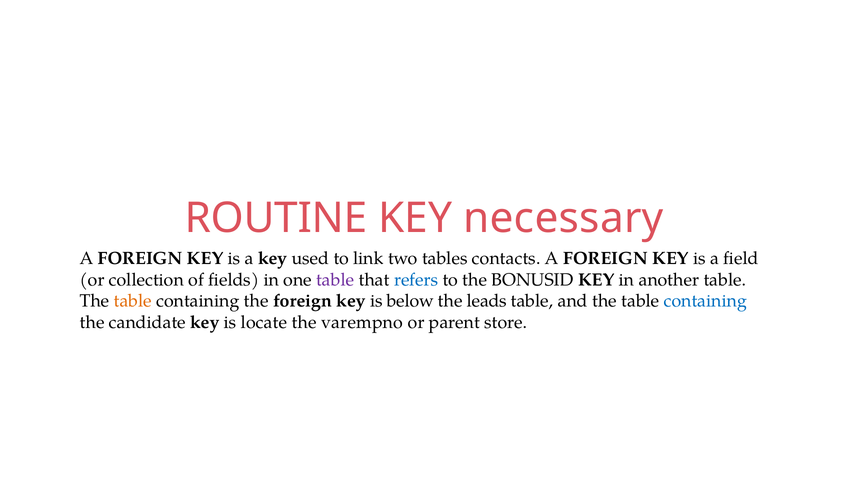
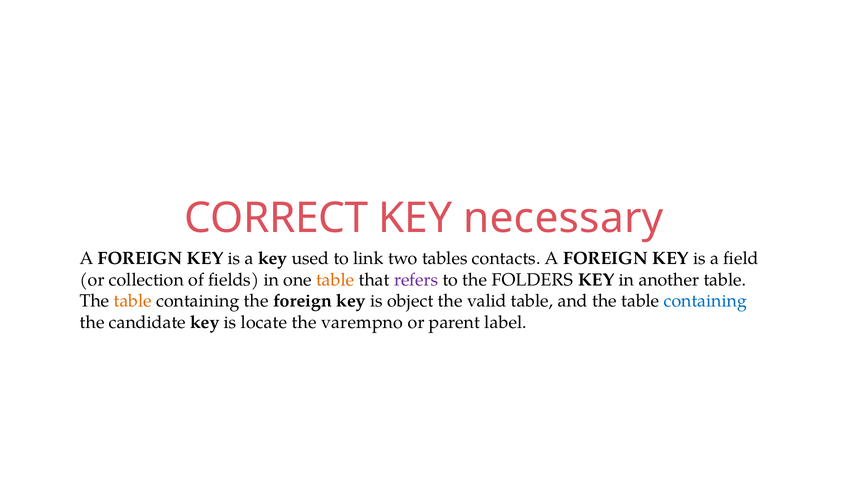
ROUTINE: ROUTINE -> CORRECT
table at (335, 280) colour: purple -> orange
refers colour: blue -> purple
BONUSID: BONUSID -> FOLDERS
below: below -> object
leads: leads -> valid
store: store -> label
